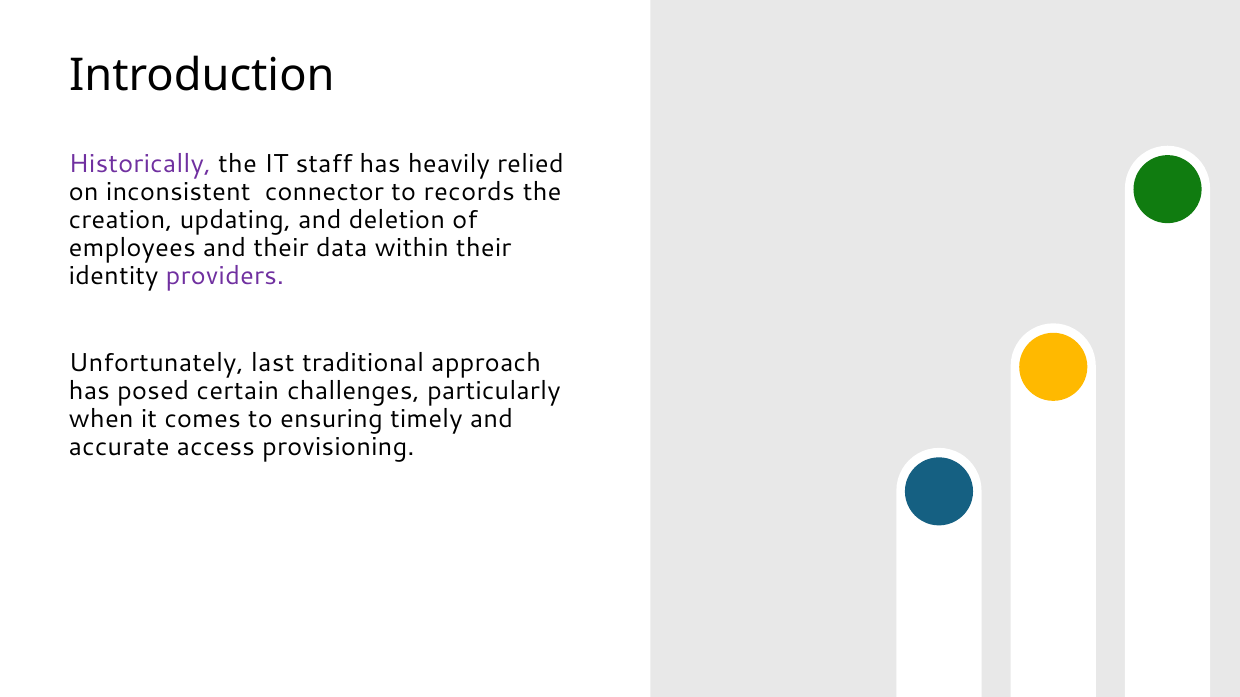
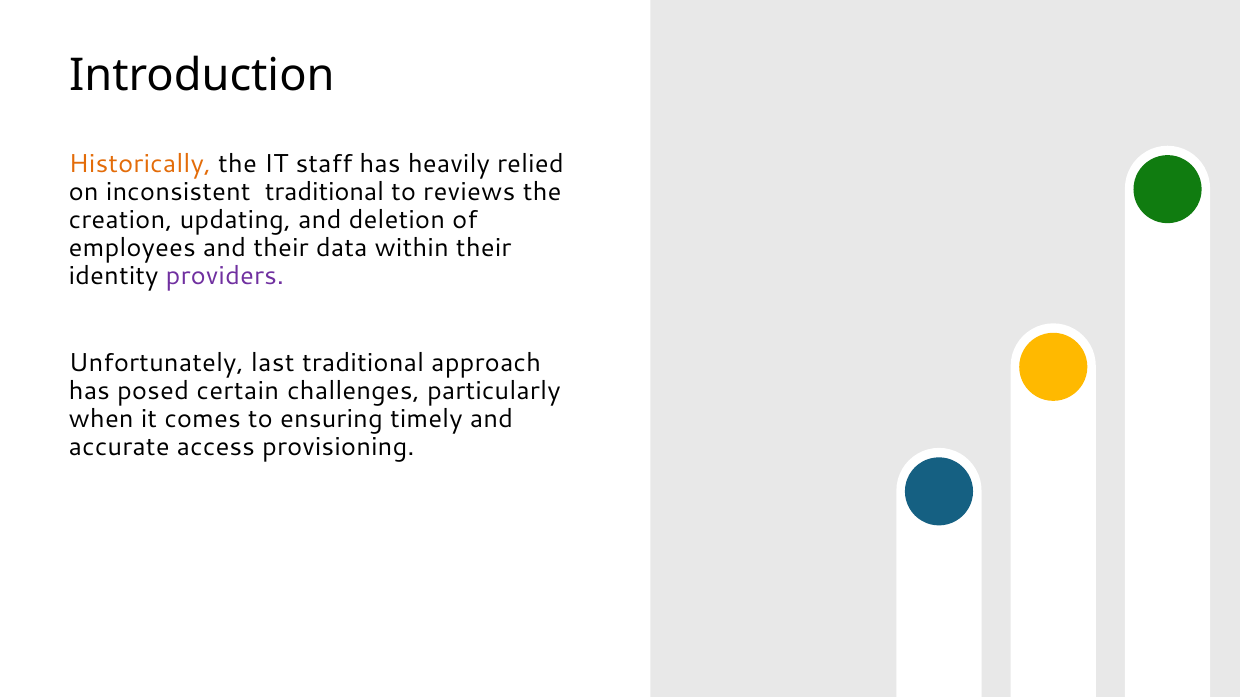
Historically colour: purple -> orange
inconsistent connector: connector -> traditional
records: records -> reviews
